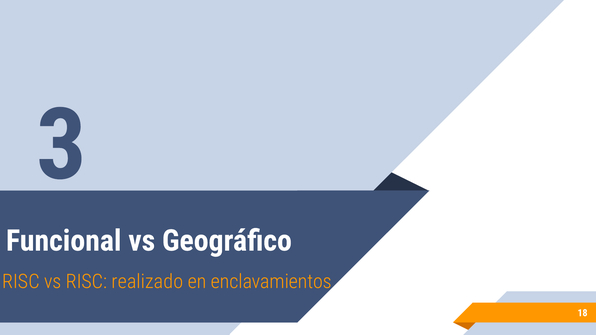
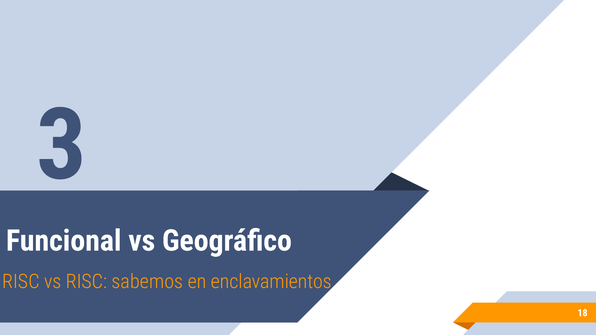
realizado: realizado -> sabemos
